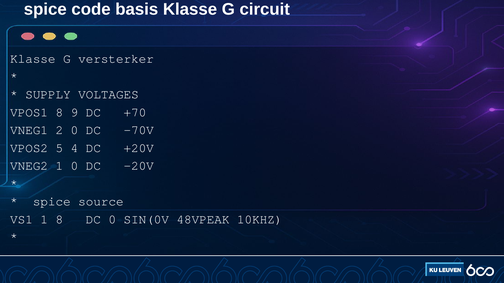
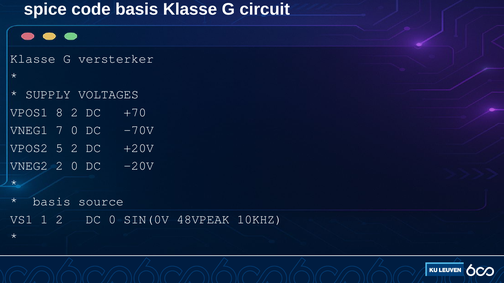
8 9: 9 -> 2
2: 2 -> 7
5 4: 4 -> 2
VNEG2 1: 1 -> 2
spice at (52, 202): spice -> basis
1 8: 8 -> 2
